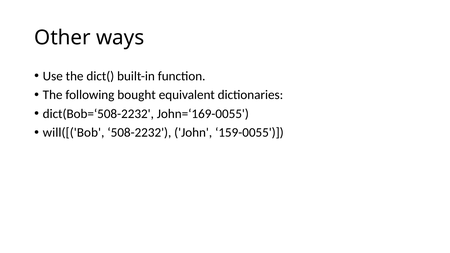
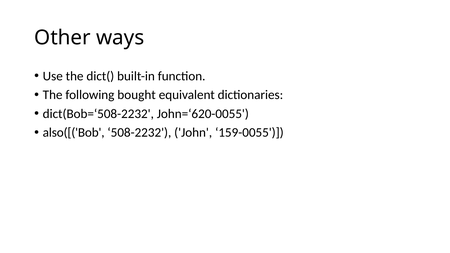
John=‘169-0055: John=‘169-0055 -> John=‘620-0055
will([('Bob: will([('Bob -> also([('Bob
